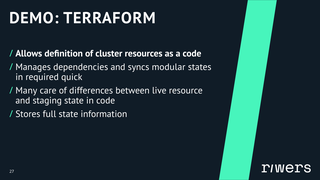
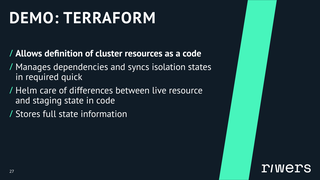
modular: modular -> isolation
Many: Many -> Helm
